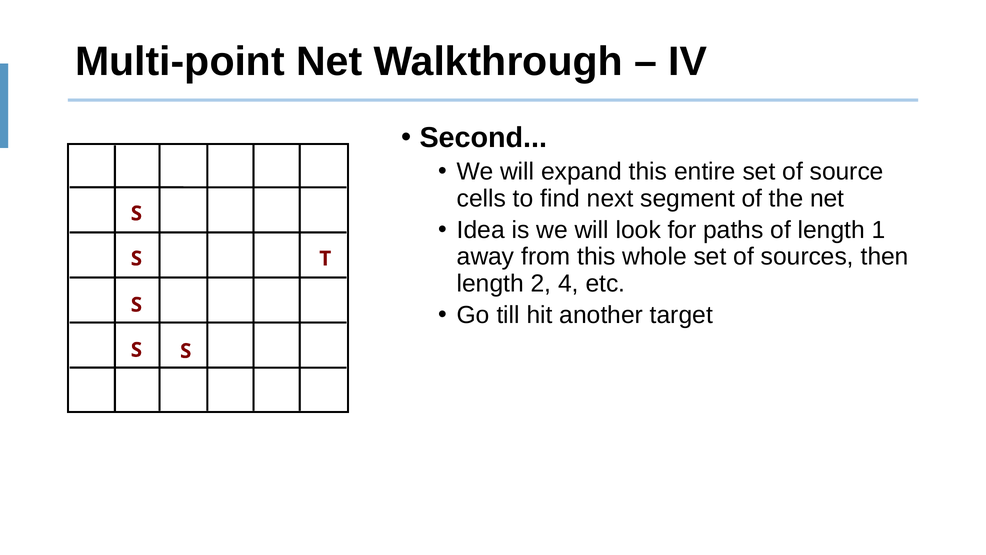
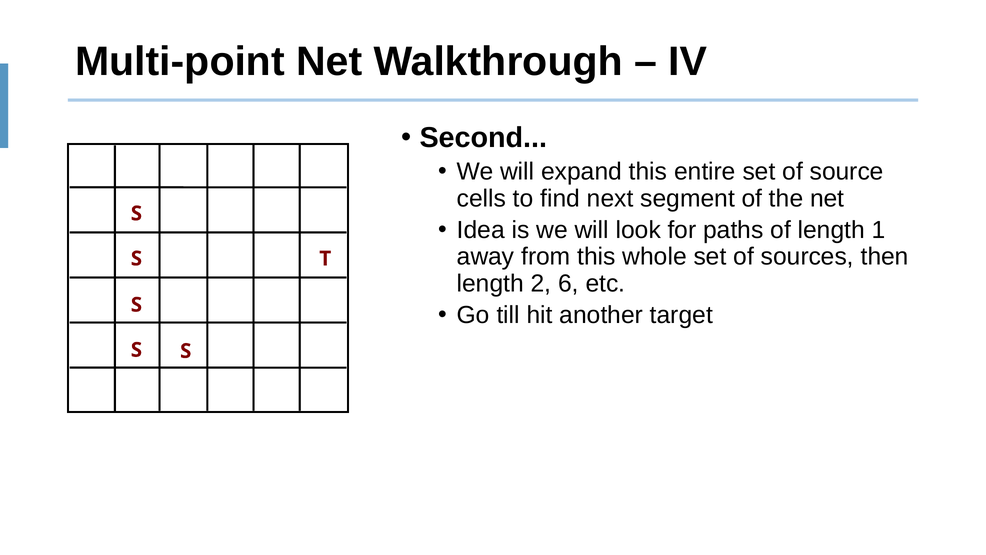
4: 4 -> 6
